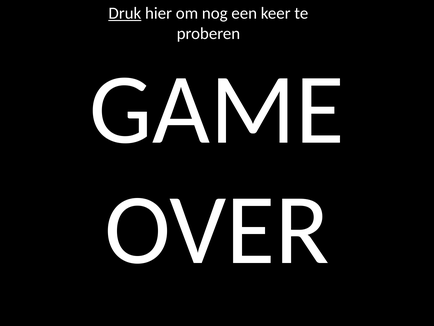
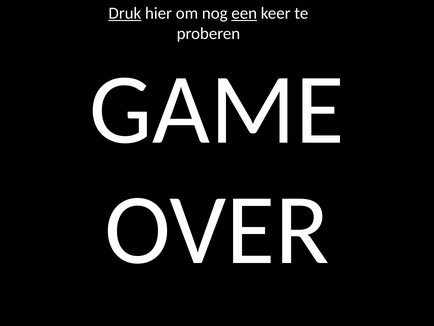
een underline: none -> present
